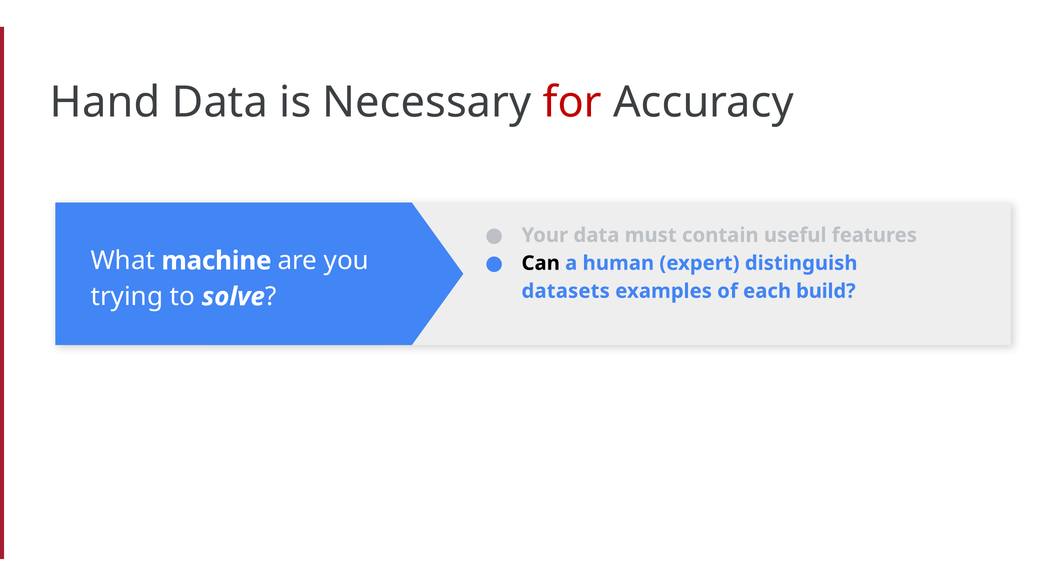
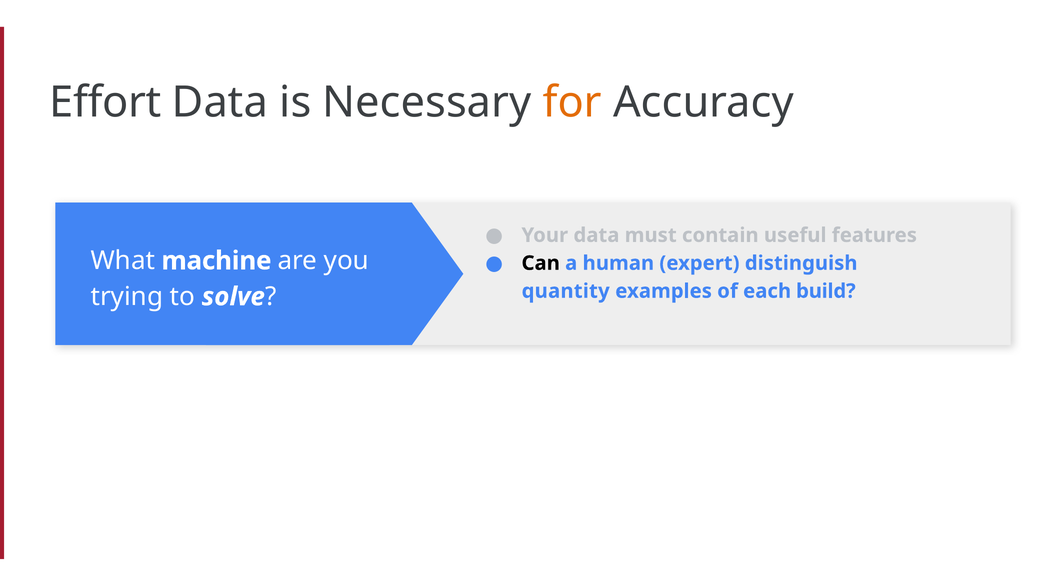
Hand: Hand -> Effort
for colour: red -> orange
datasets: datasets -> quantity
